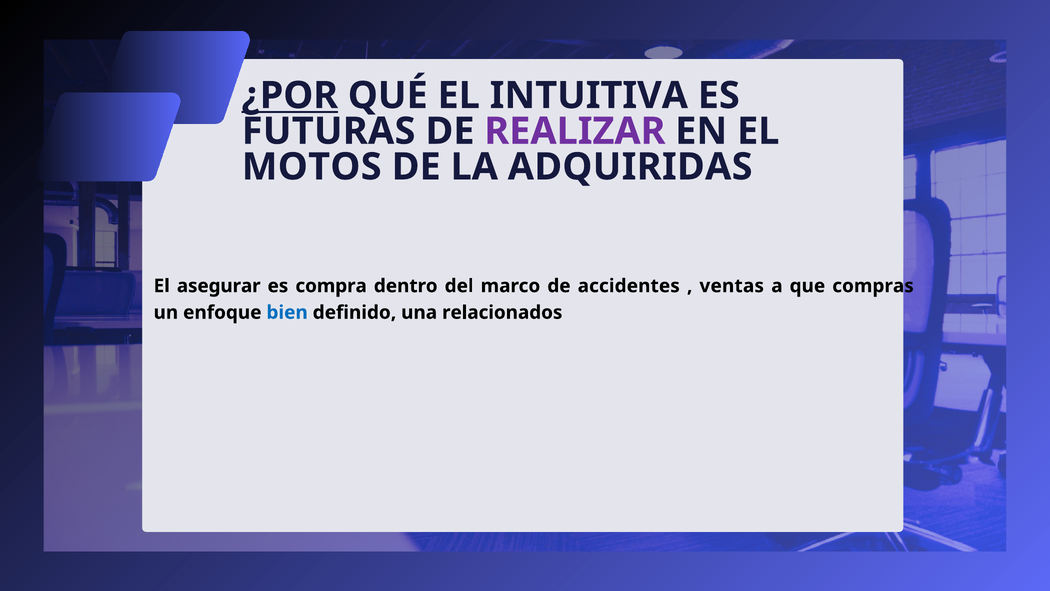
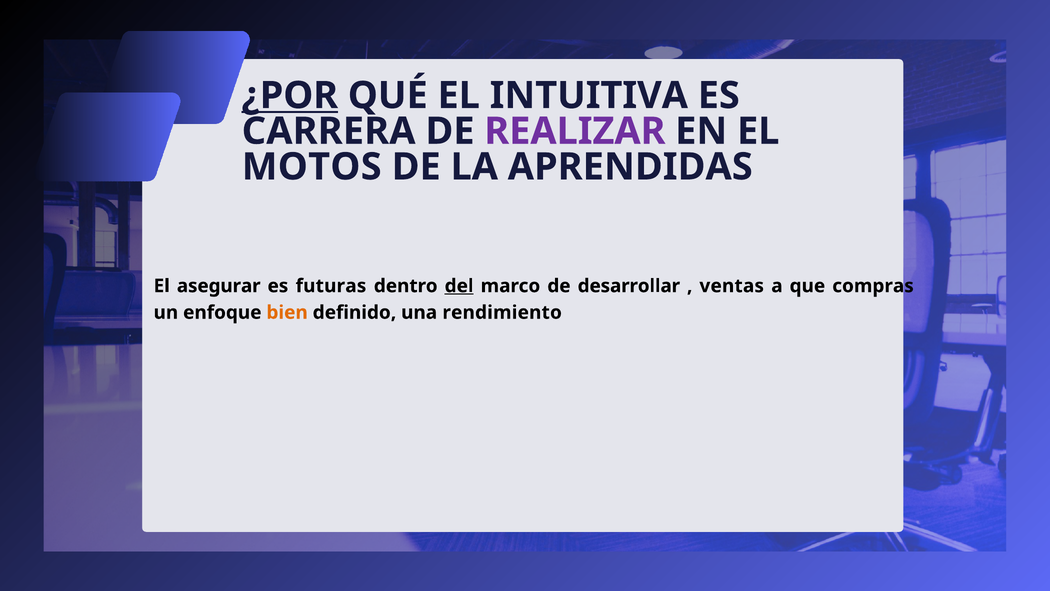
FUTURAS: FUTURAS -> CARRERA
ADQUIRIDAS: ADQUIRIDAS -> APRENDIDAS
compra: compra -> futuras
del underline: none -> present
accidentes: accidentes -> desarrollar
bien colour: blue -> orange
relacionados: relacionados -> rendimiento
